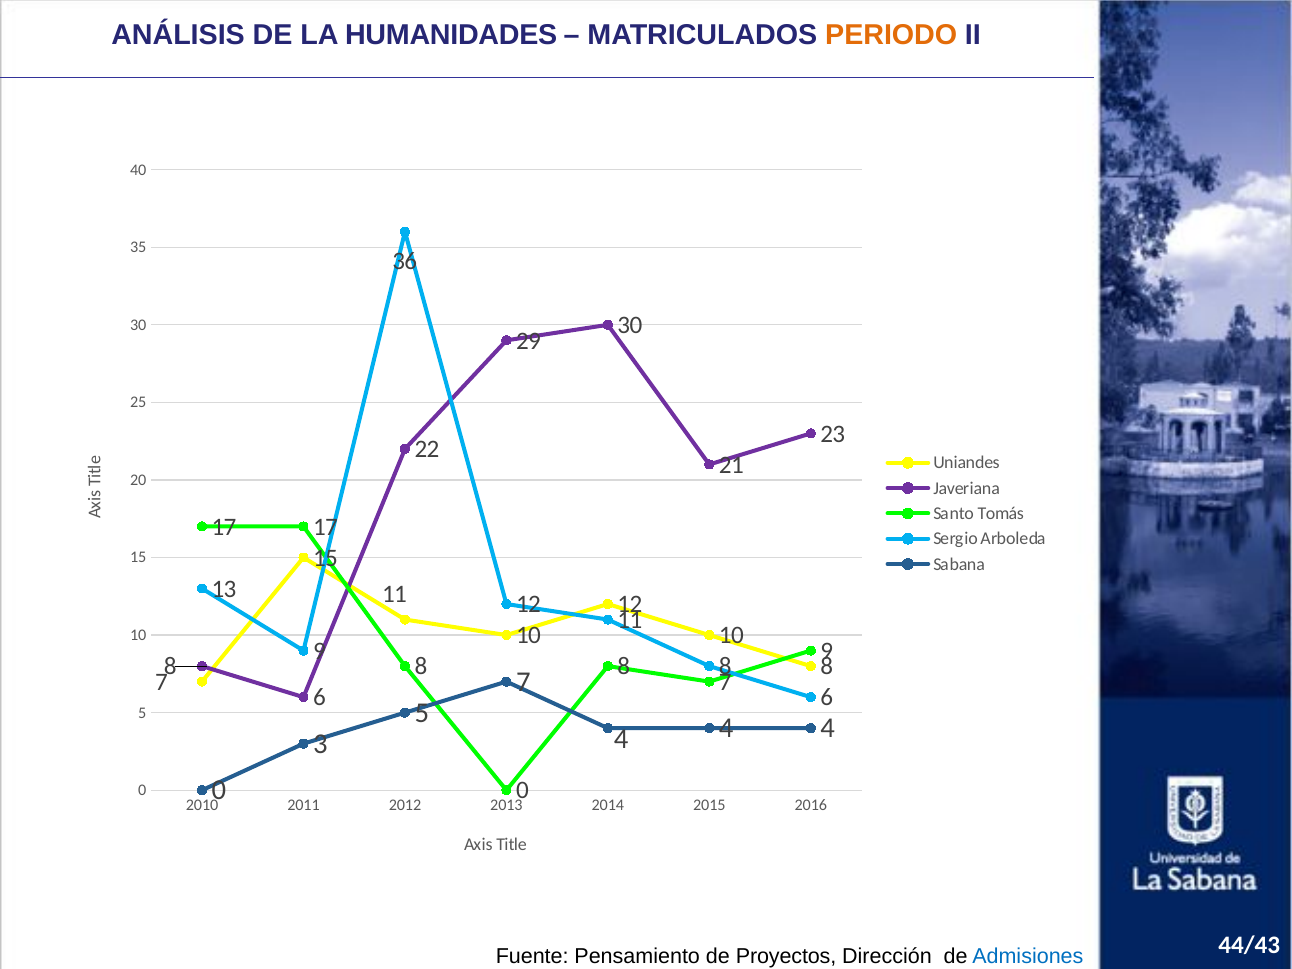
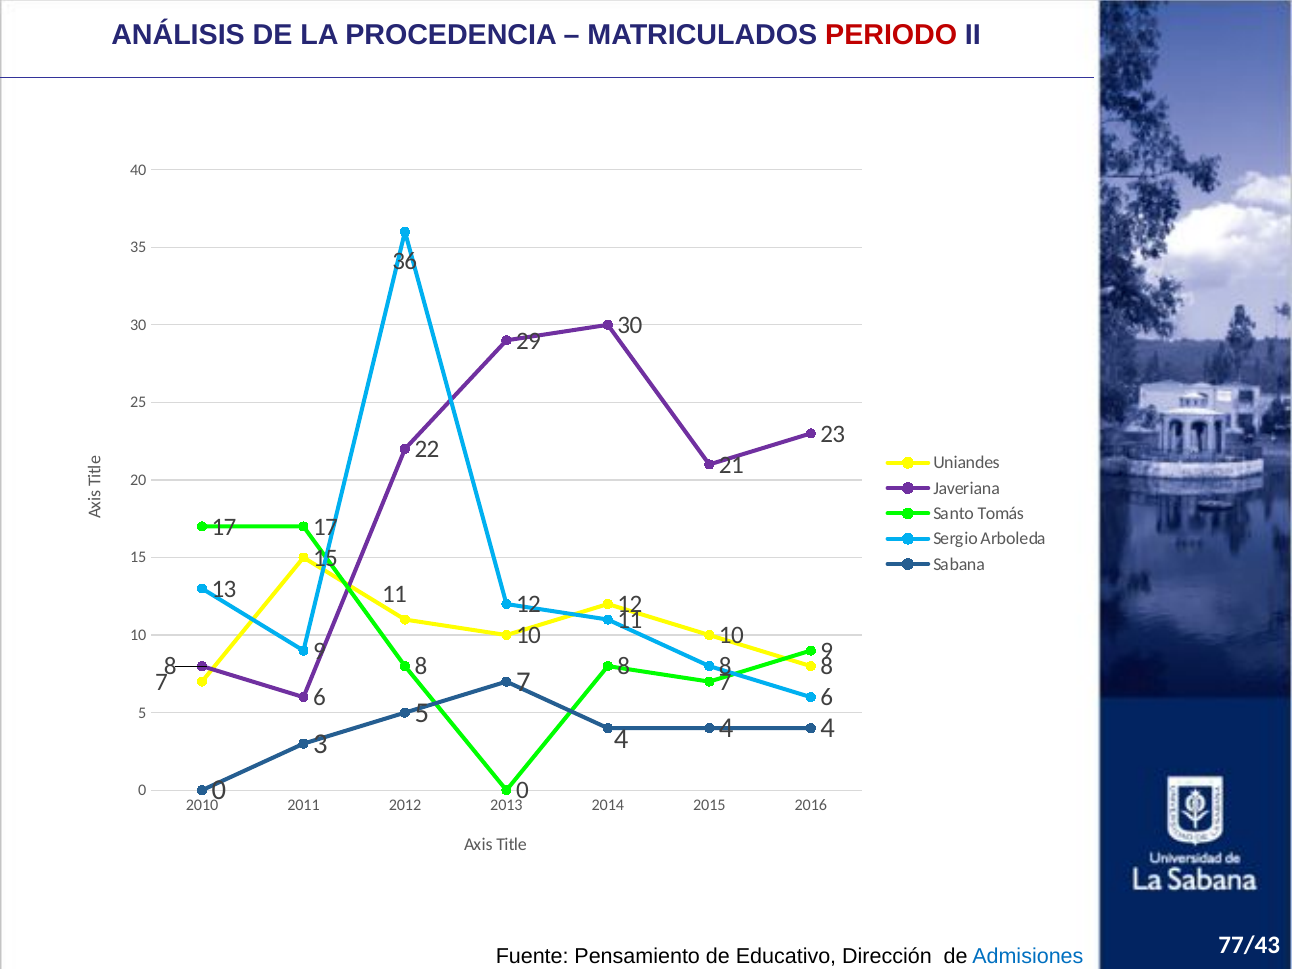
HUMANIDADES: HUMANIDADES -> PROCEDENCIA
PERIODO colour: orange -> red
44/43: 44/43 -> 77/43
Proyectos: Proyectos -> Educativo
